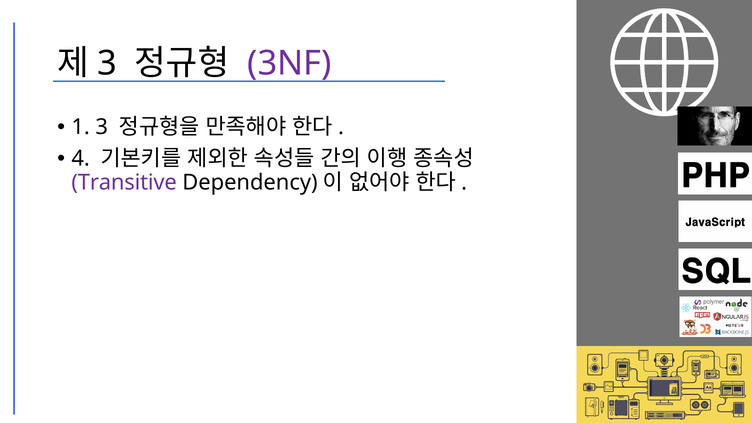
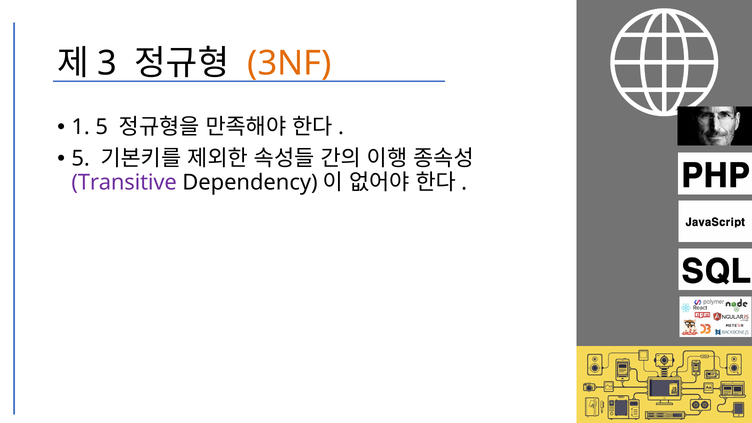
3NF colour: purple -> orange
1 3: 3 -> 5
4 at (81, 159): 4 -> 5
